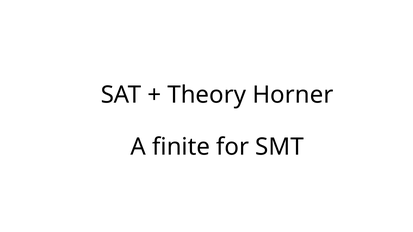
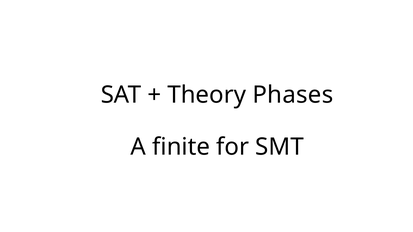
Horner: Horner -> Phases
